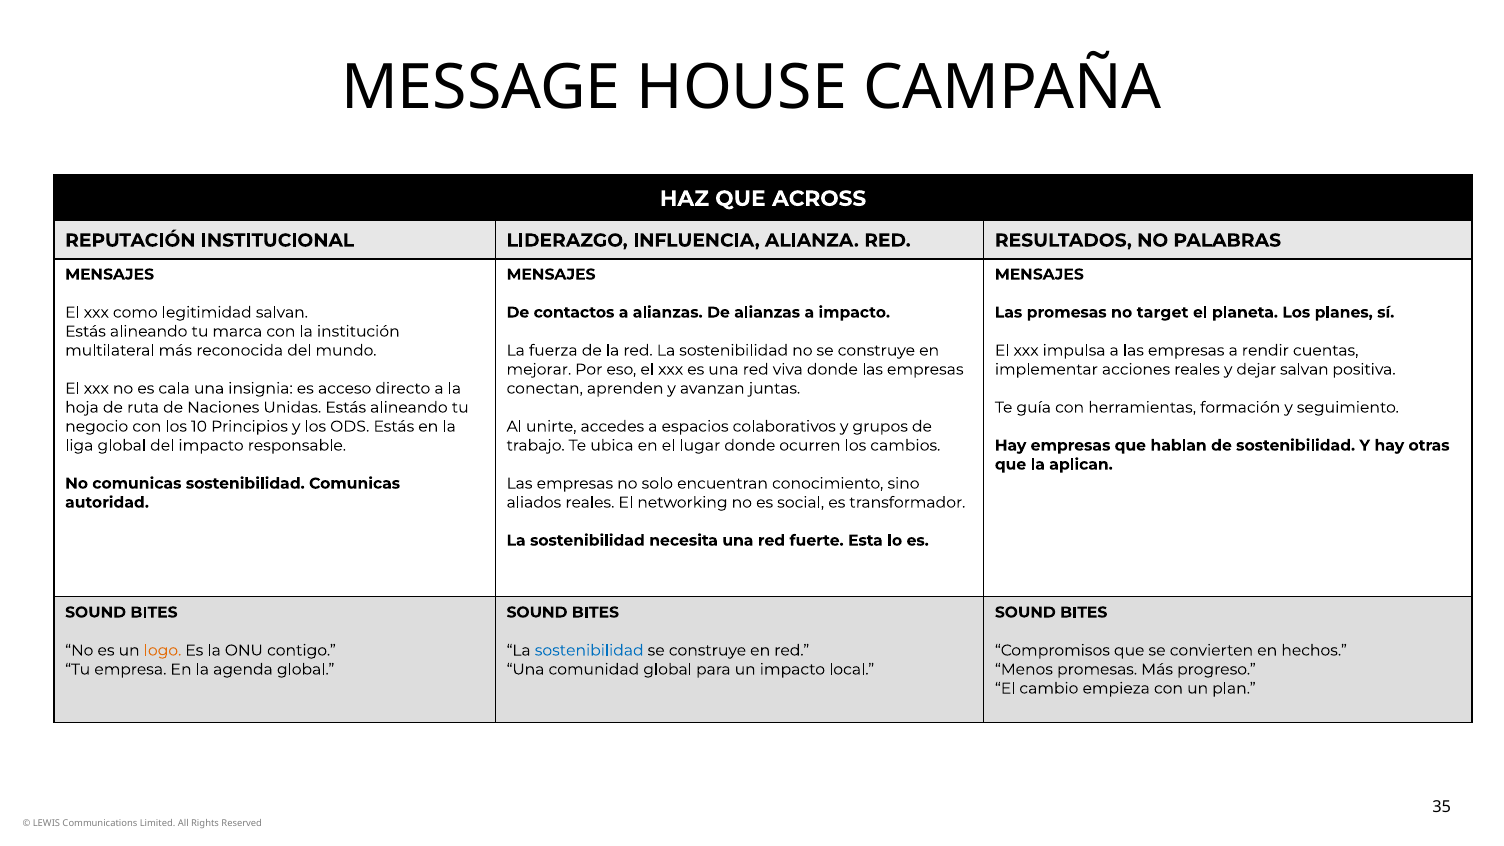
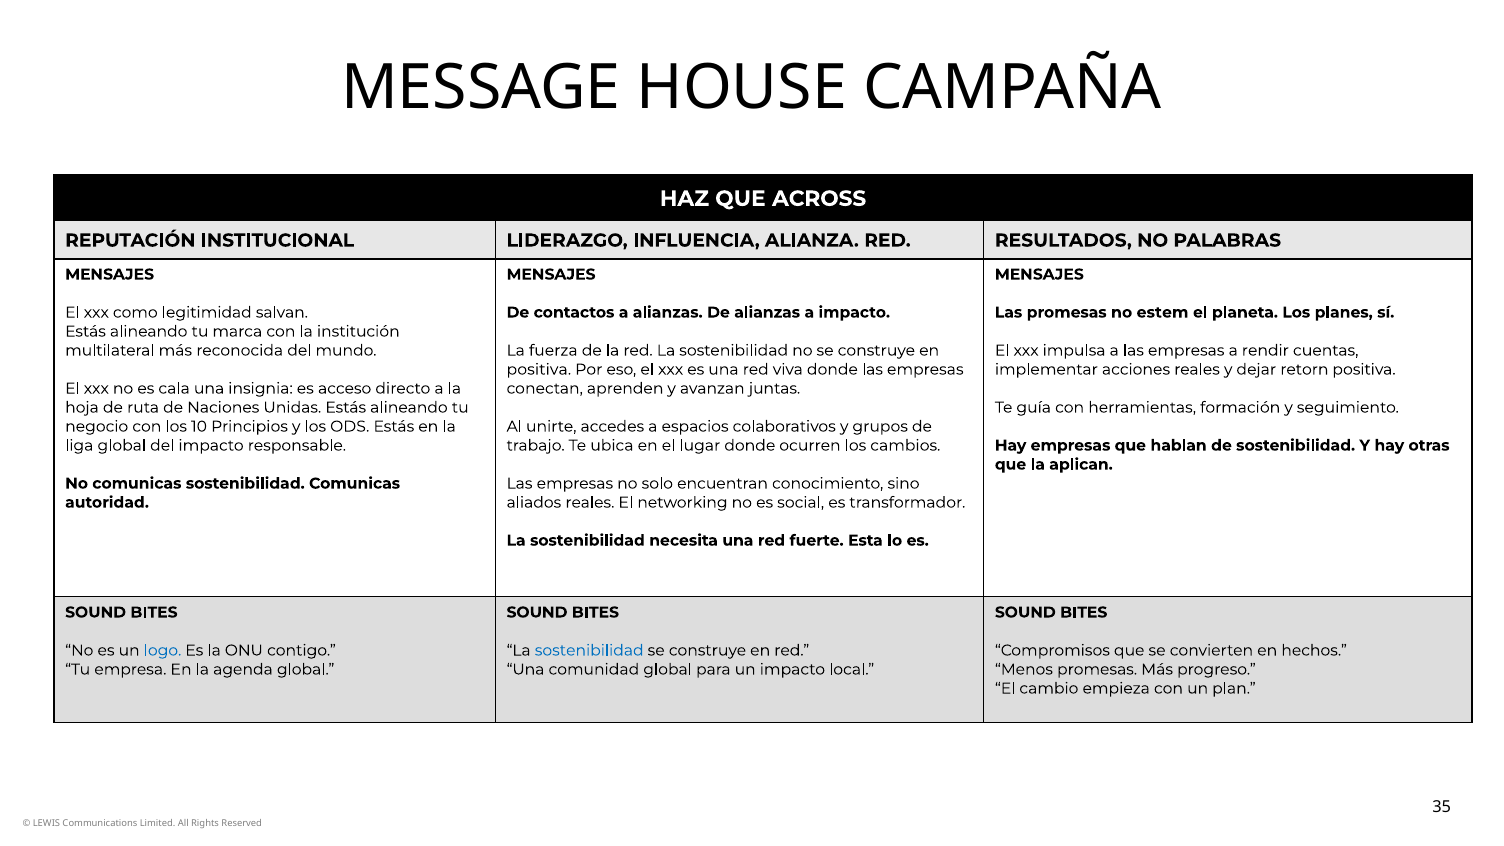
target: target -> estem
mejorar at (539, 369): mejorar -> positiva
dejar salvan: salvan -> retorn
logo colour: orange -> blue
